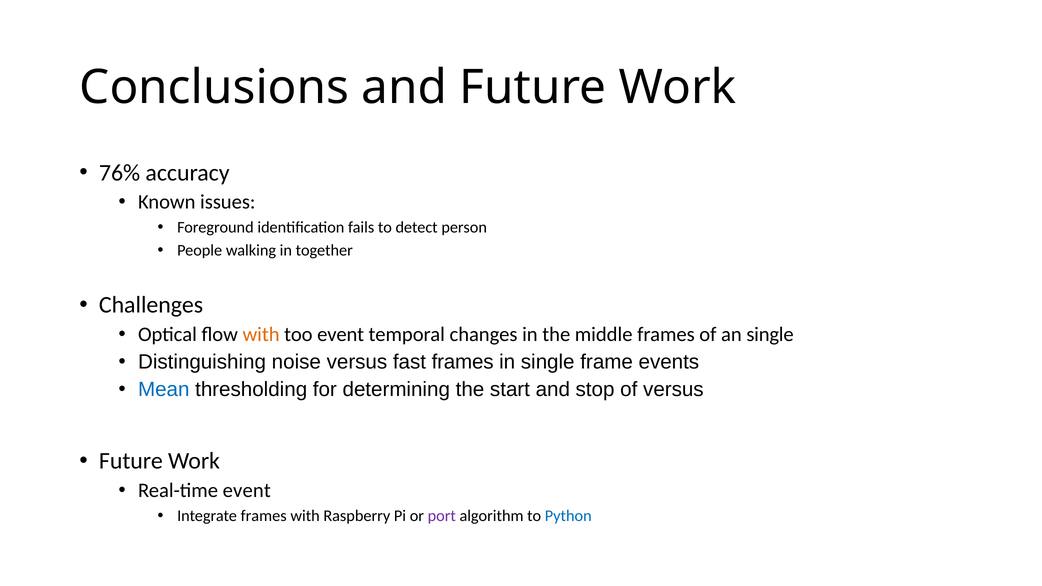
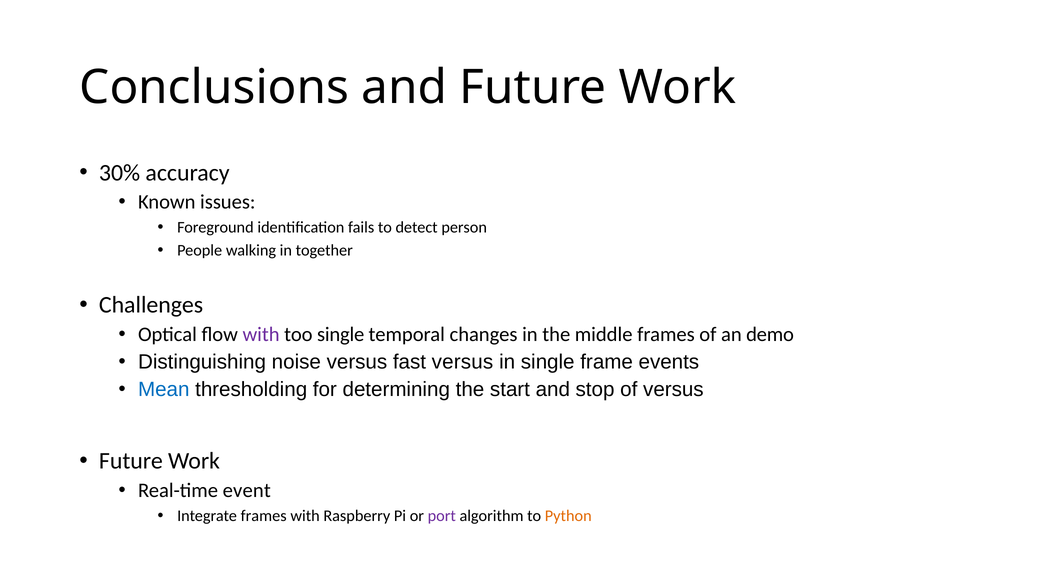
76%: 76% -> 30%
with at (261, 334) colour: orange -> purple
too event: event -> single
an single: single -> demo
fast frames: frames -> versus
Python colour: blue -> orange
